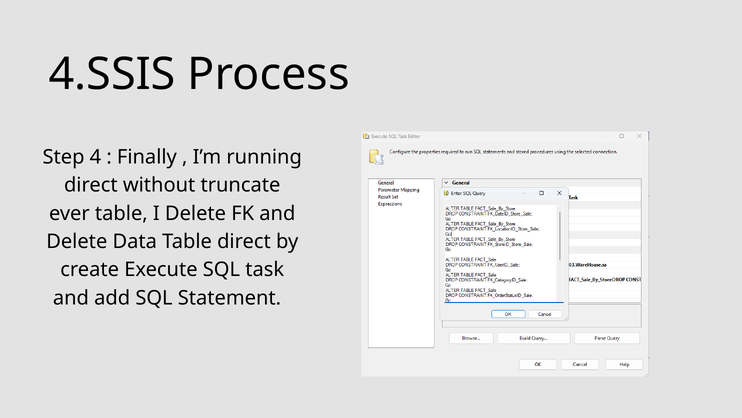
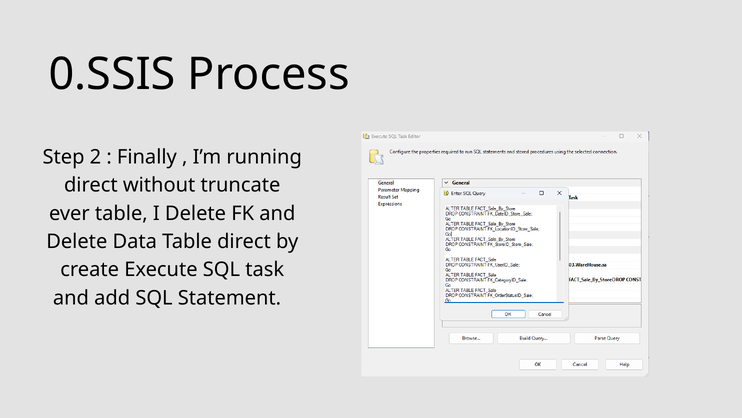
4.SSIS: 4.SSIS -> 0.SSIS
4: 4 -> 2
